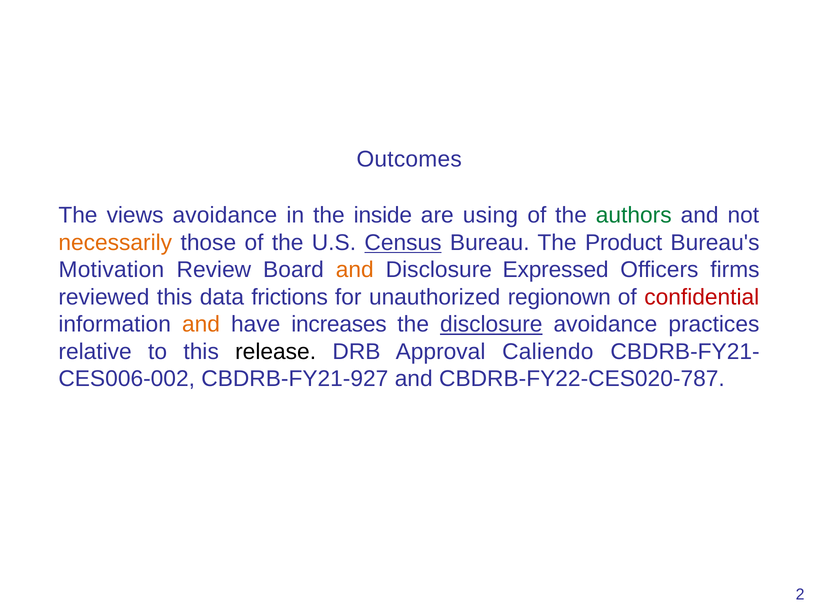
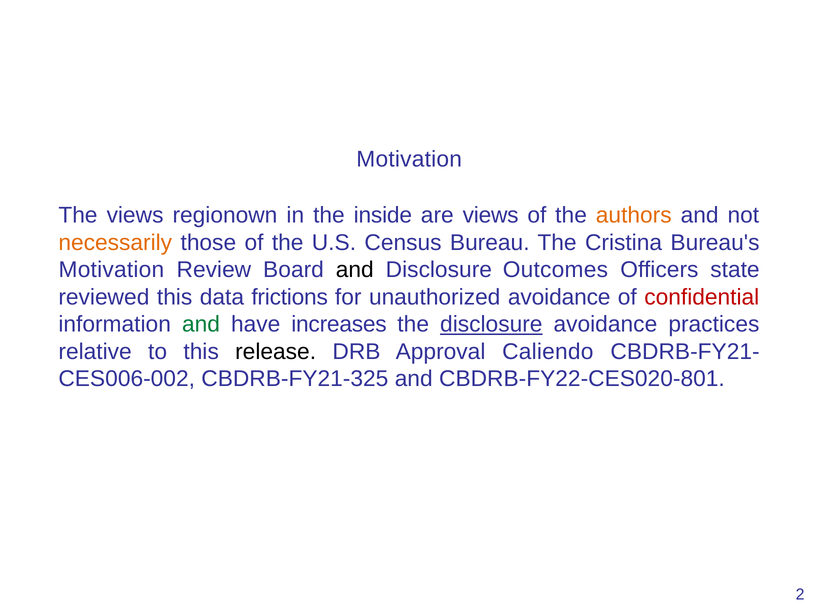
Outcomes at (409, 159): Outcomes -> Motivation
views avoidance: avoidance -> regionown
are using: using -> views
authors colour: green -> orange
Census underline: present -> none
Product: Product -> Cristina
and at (355, 270) colour: orange -> black
Expressed: Expressed -> Outcomes
firms: firms -> state
unauthorized regionown: regionown -> avoidance
and at (201, 325) colour: orange -> green
CBDRB-FY21-927: CBDRB-FY21-927 -> CBDRB-FY21-325
CBDRB-FY22-CES020-787: CBDRB-FY22-CES020-787 -> CBDRB-FY22-CES020-801
